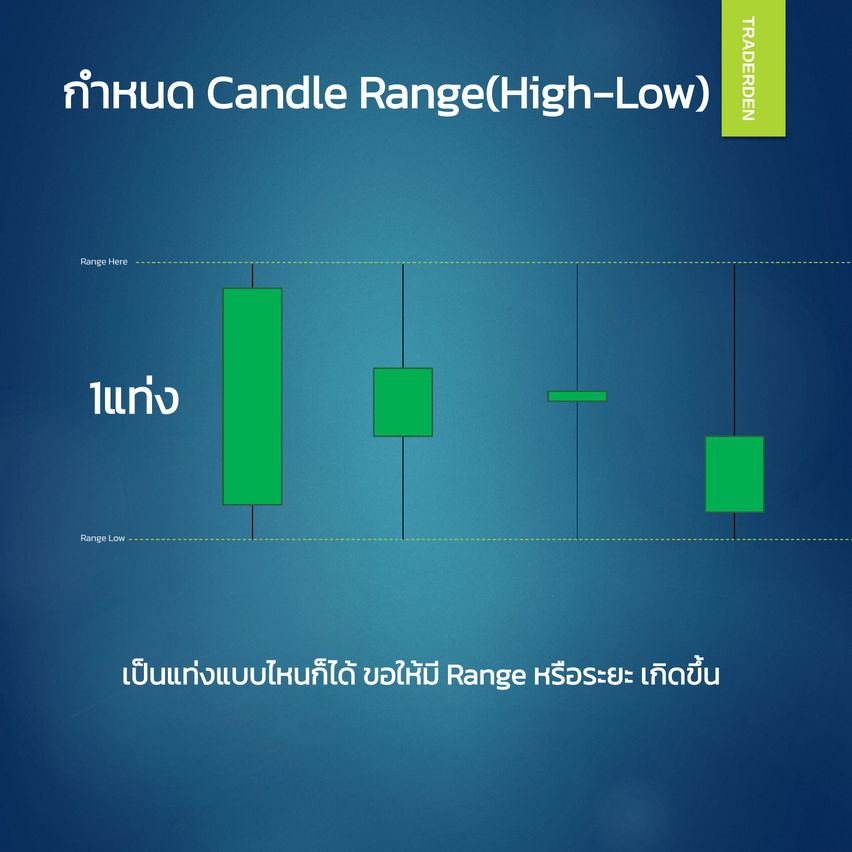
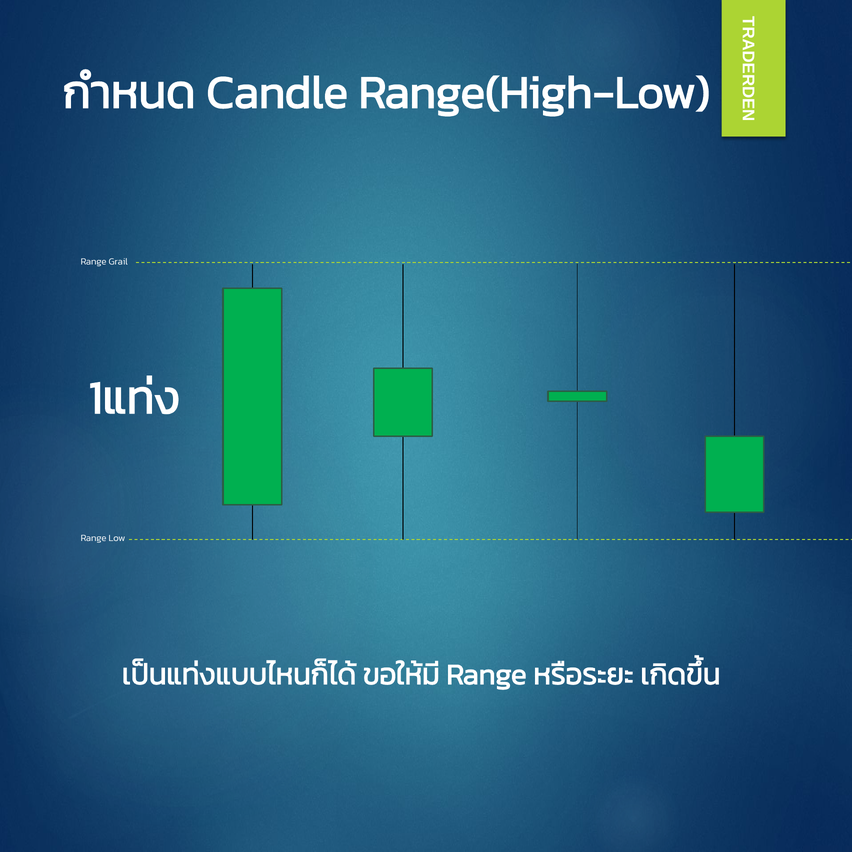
Here: Here -> Grail
